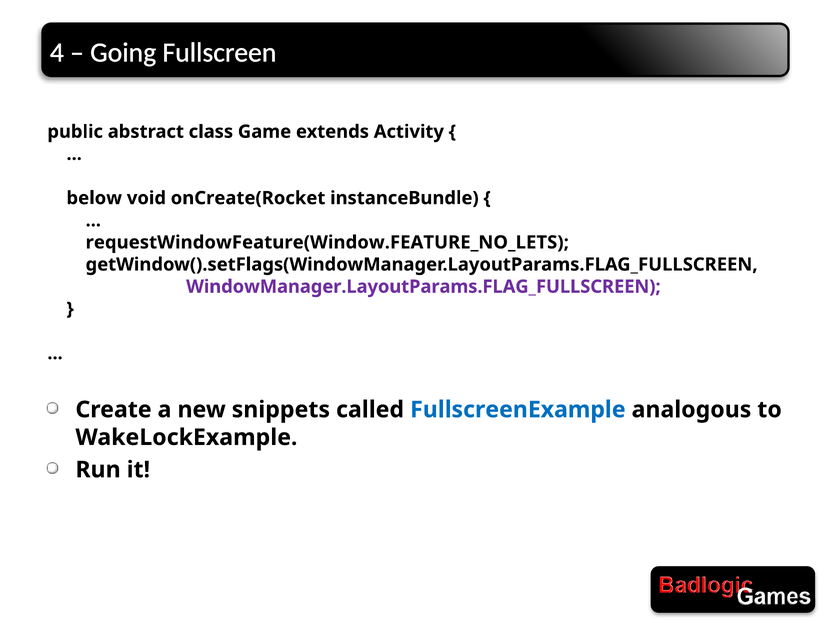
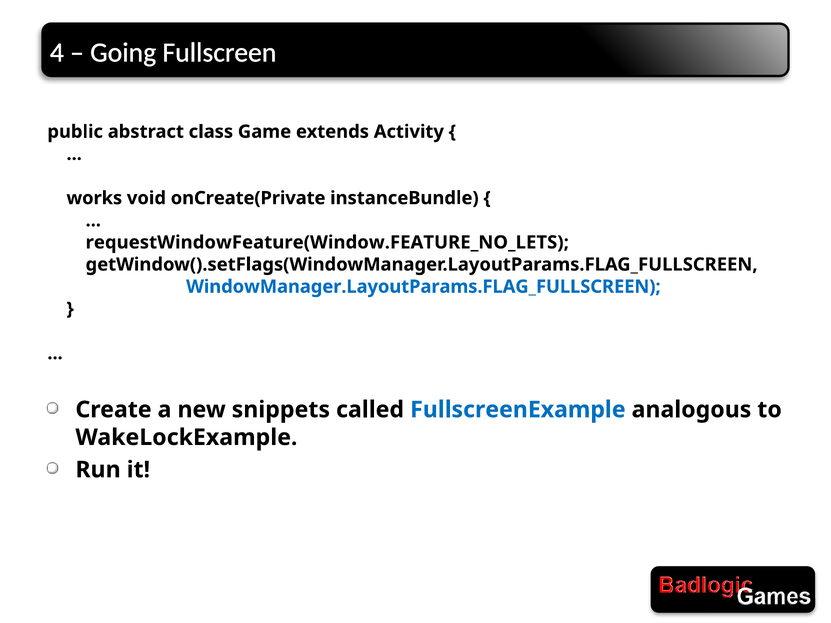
below: below -> works
onCreate(Rocket: onCreate(Rocket -> onCreate(Private
WindowManager.LayoutParams.FLAG_FULLSCREEN colour: purple -> blue
